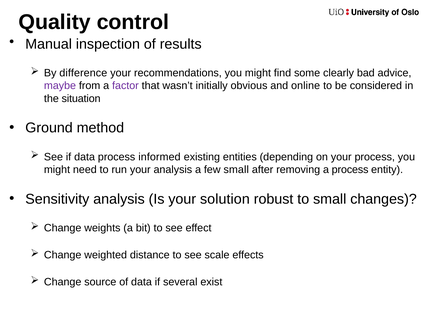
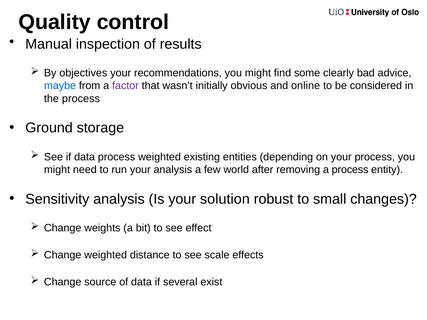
difference: difference -> objectives
maybe colour: purple -> blue
the situation: situation -> process
method: method -> storage
process informed: informed -> weighted
few small: small -> world
